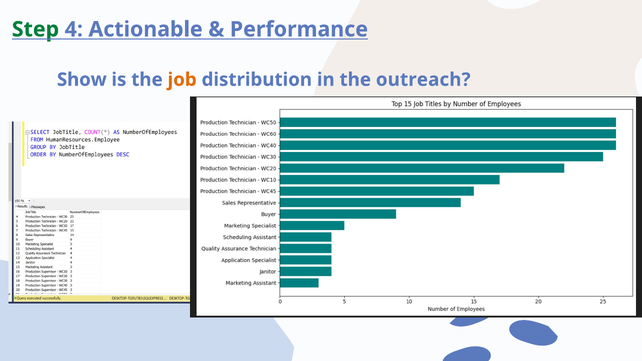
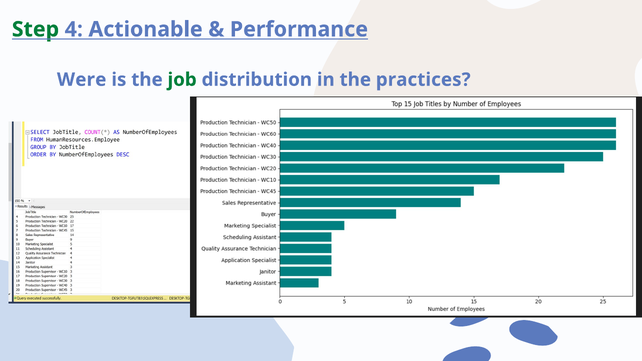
Show: Show -> Were
job colour: orange -> green
outreach: outreach -> practices
